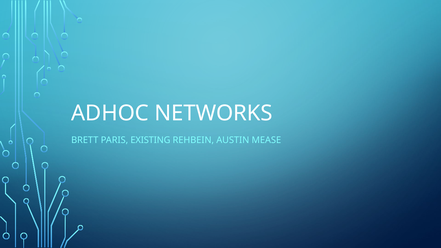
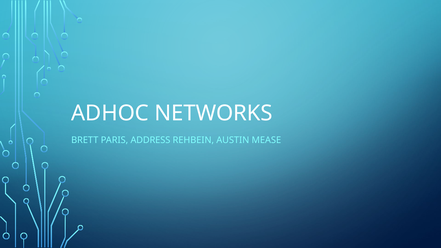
EXISTING: EXISTING -> ADDRESS
